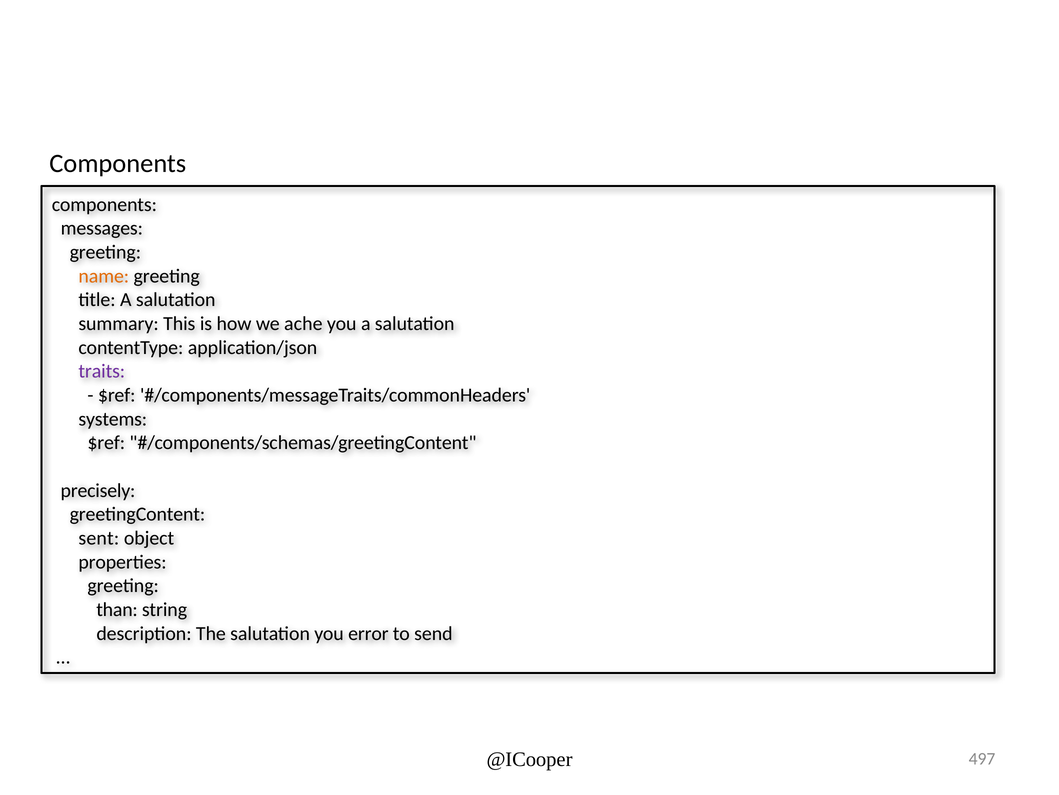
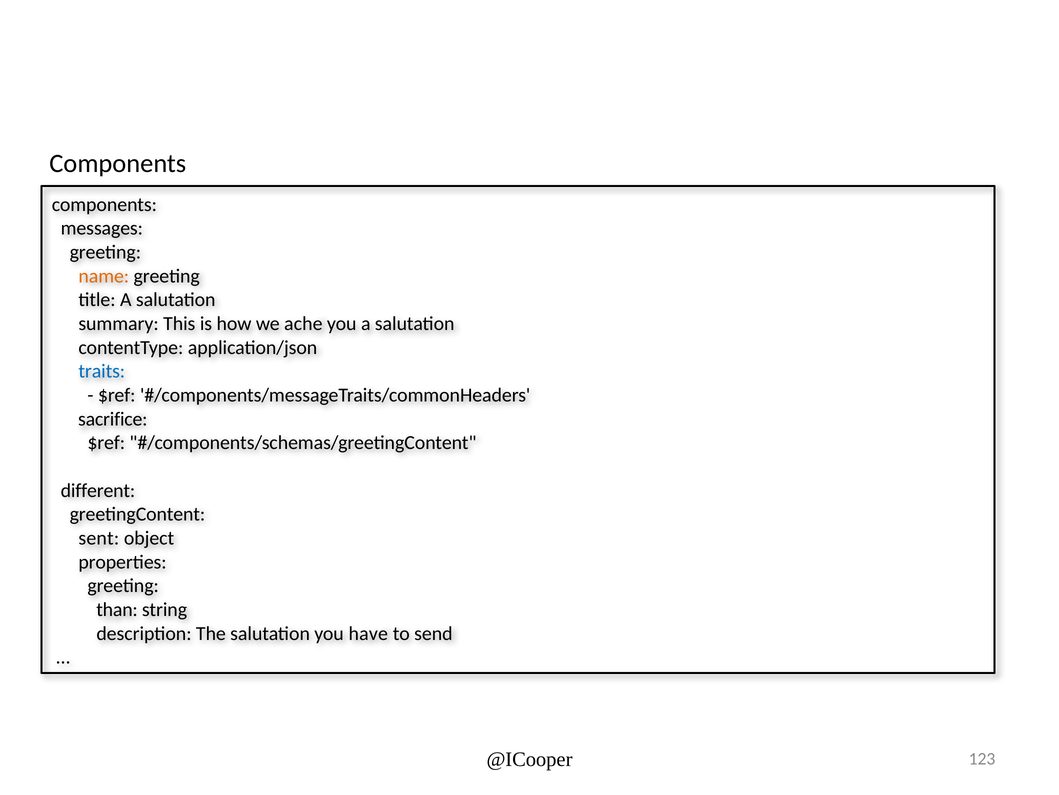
traits colour: purple -> blue
systems: systems -> sacrifice
precisely: precisely -> different
error: error -> have
497: 497 -> 123
